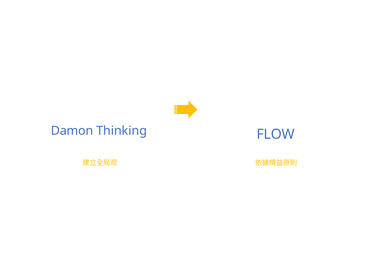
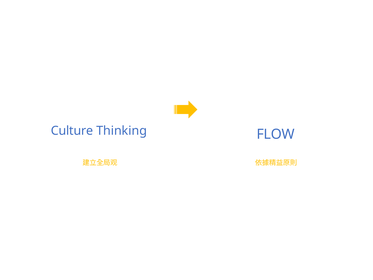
Damon: Damon -> Culture
